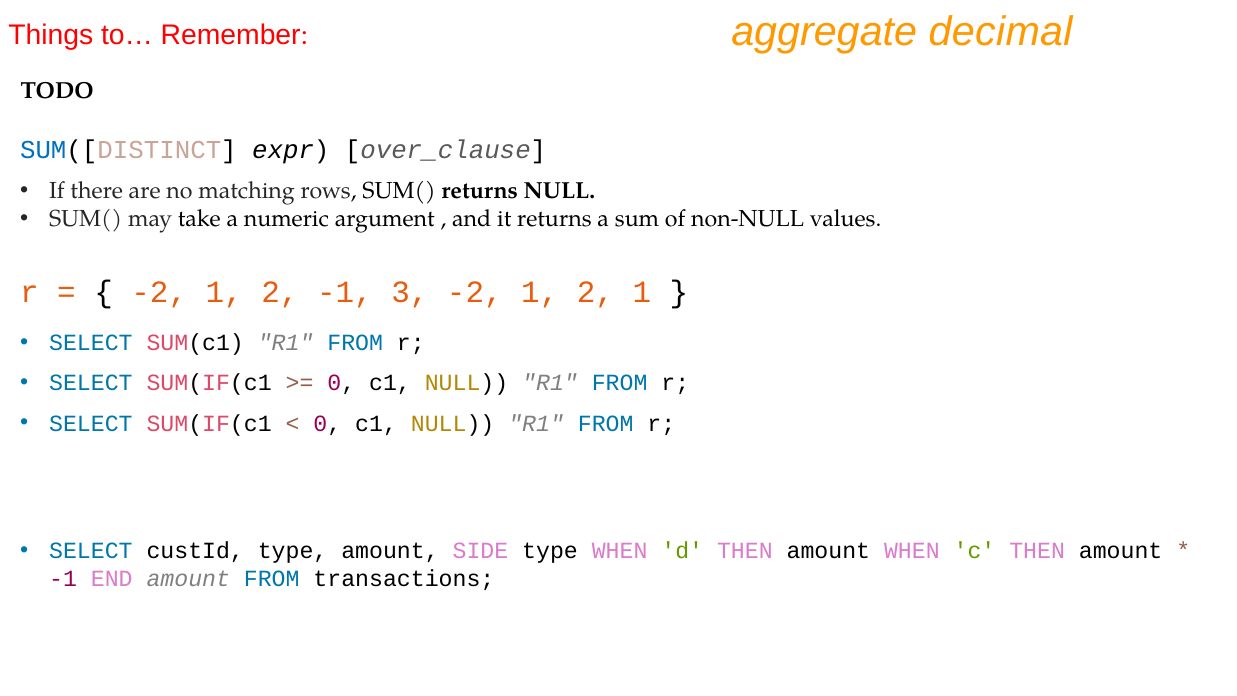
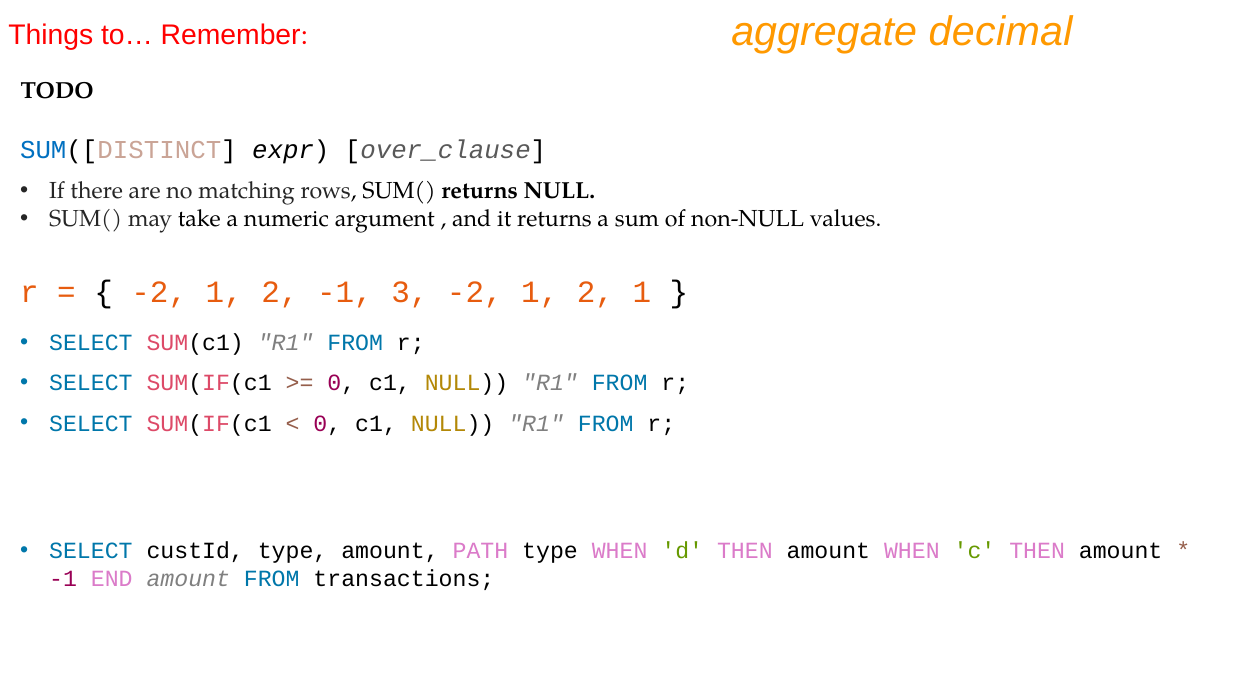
SIDE: SIDE -> PATH
